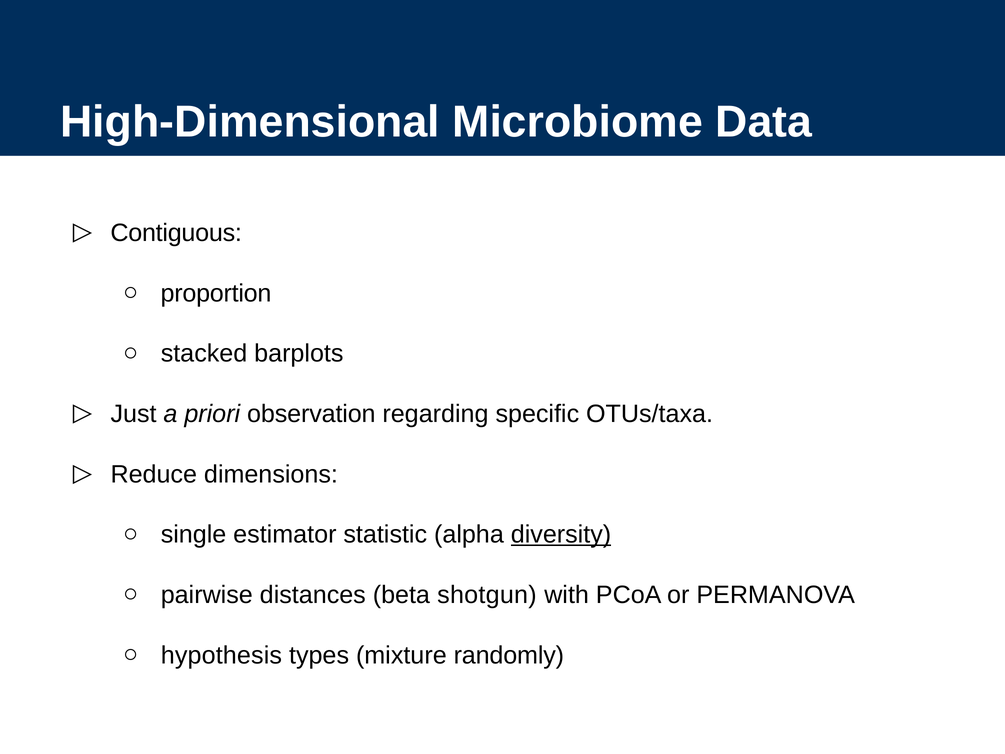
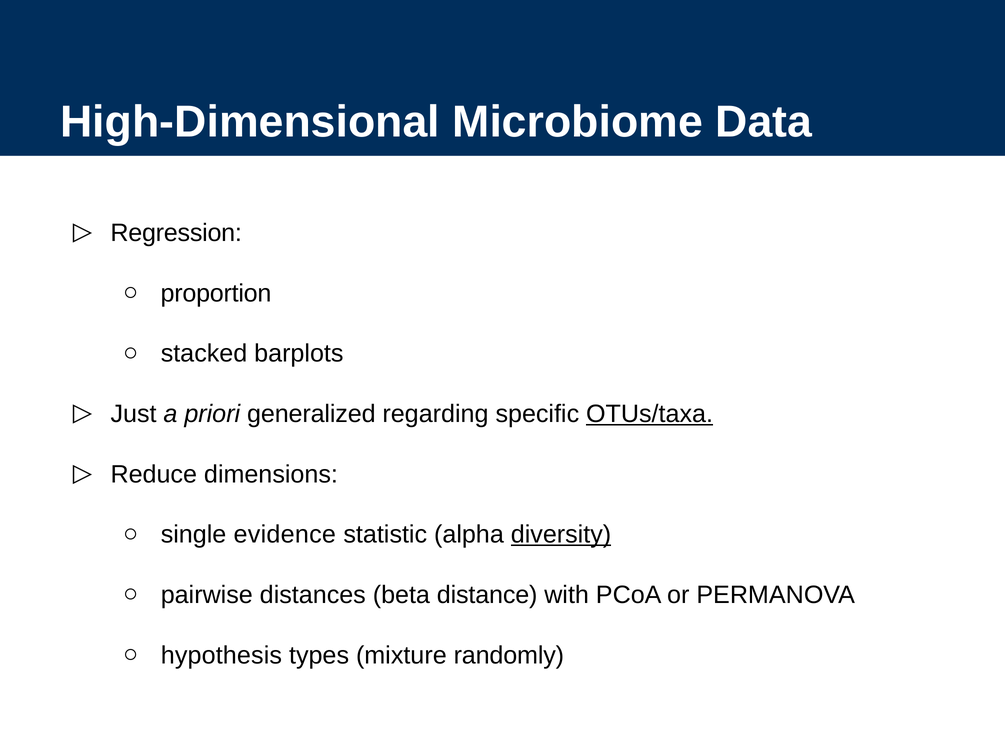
Contiguous: Contiguous -> Regression
observation: observation -> generalized
OTUs/taxa underline: none -> present
estimator: estimator -> evidence
shotgun: shotgun -> distance
